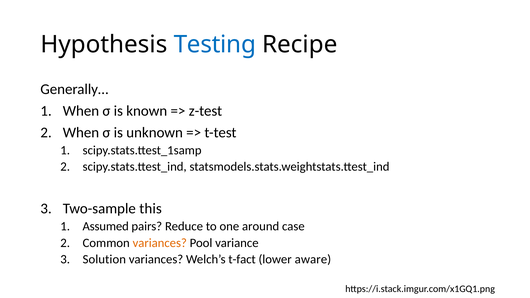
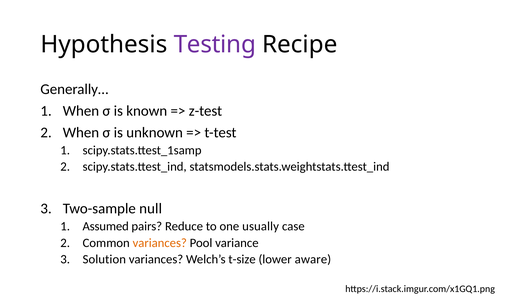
Testing colour: blue -> purple
this: this -> null
around: around -> usually
t-fact: t-fact -> t-size
